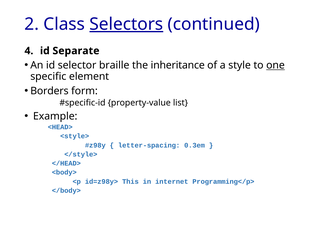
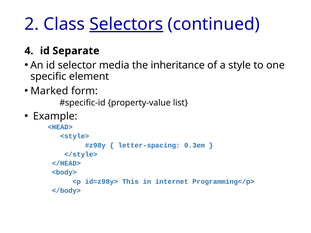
braille: braille -> media
one underline: present -> none
Borders: Borders -> Marked
